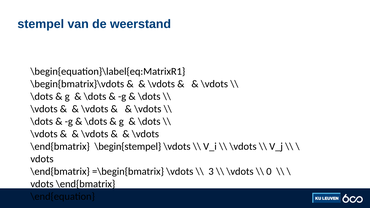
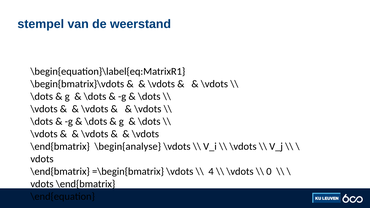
\begin{stempel: \begin{stempel -> \begin{analyse
3: 3 -> 4
